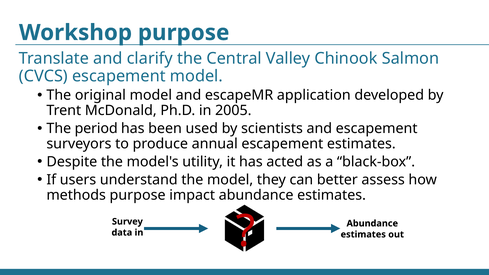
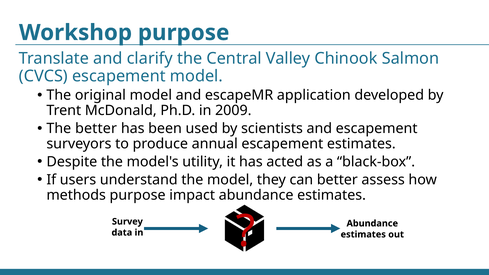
2005: 2005 -> 2009
The period: period -> better
